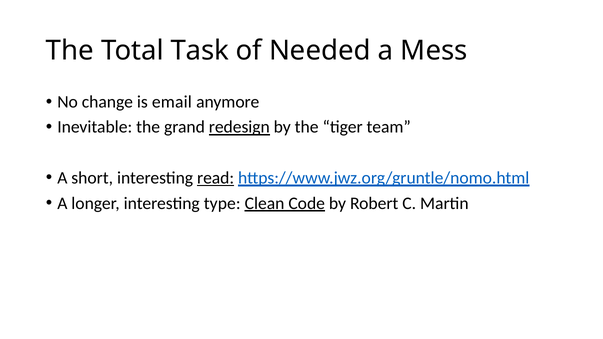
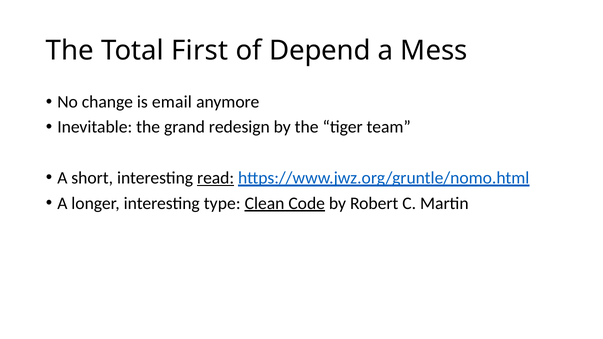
Task: Task -> First
Needed: Needed -> Depend
redesign underline: present -> none
